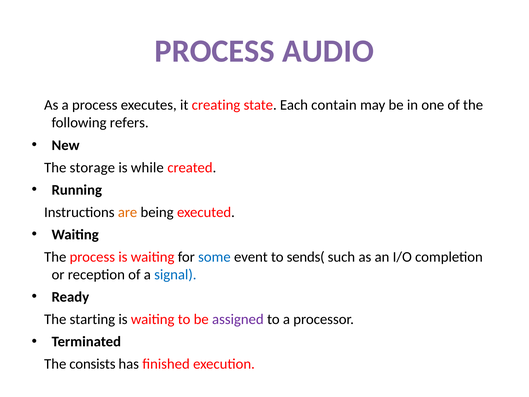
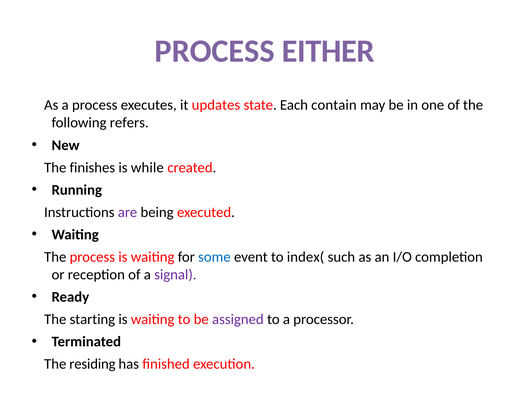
AUDIO: AUDIO -> EITHER
creating: creating -> updates
storage: storage -> finishes
are colour: orange -> purple
sends(: sends( -> index(
signal colour: blue -> purple
consists: consists -> residing
